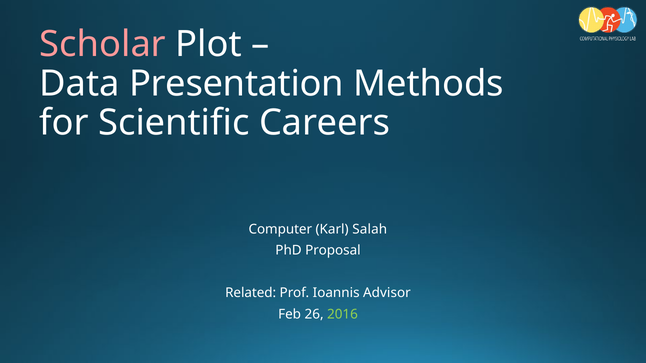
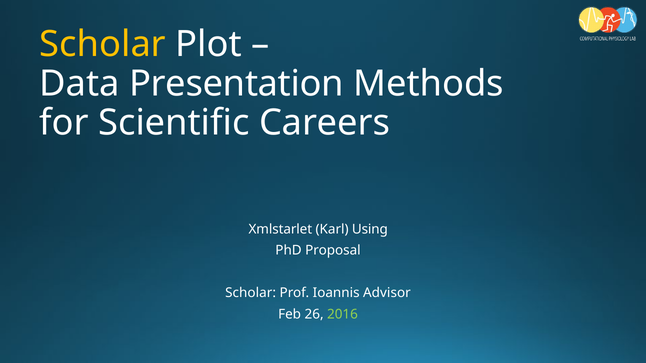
Scholar at (103, 44) colour: pink -> yellow
Computer: Computer -> Xmlstarlet
Salah: Salah -> Using
Related at (251, 293): Related -> Scholar
